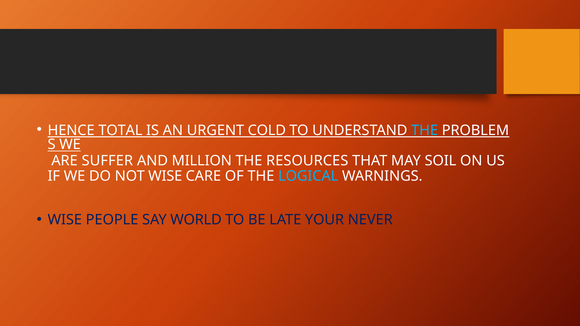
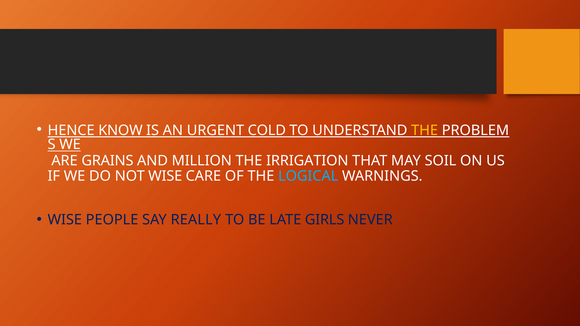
TOTAL: TOTAL -> KNOW
THE at (425, 130) colour: light blue -> yellow
SUFFER: SUFFER -> GRAINS
RESOURCES: RESOURCES -> IRRIGATION
WORLD: WORLD -> REALLY
YOUR: YOUR -> GIRLS
